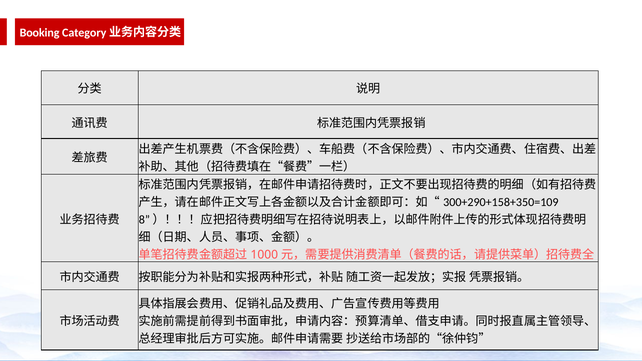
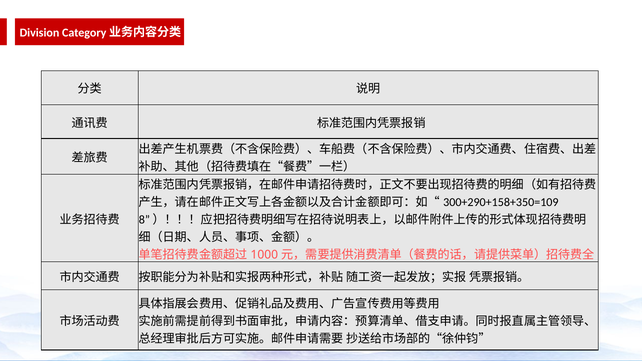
Booking: Booking -> Division
